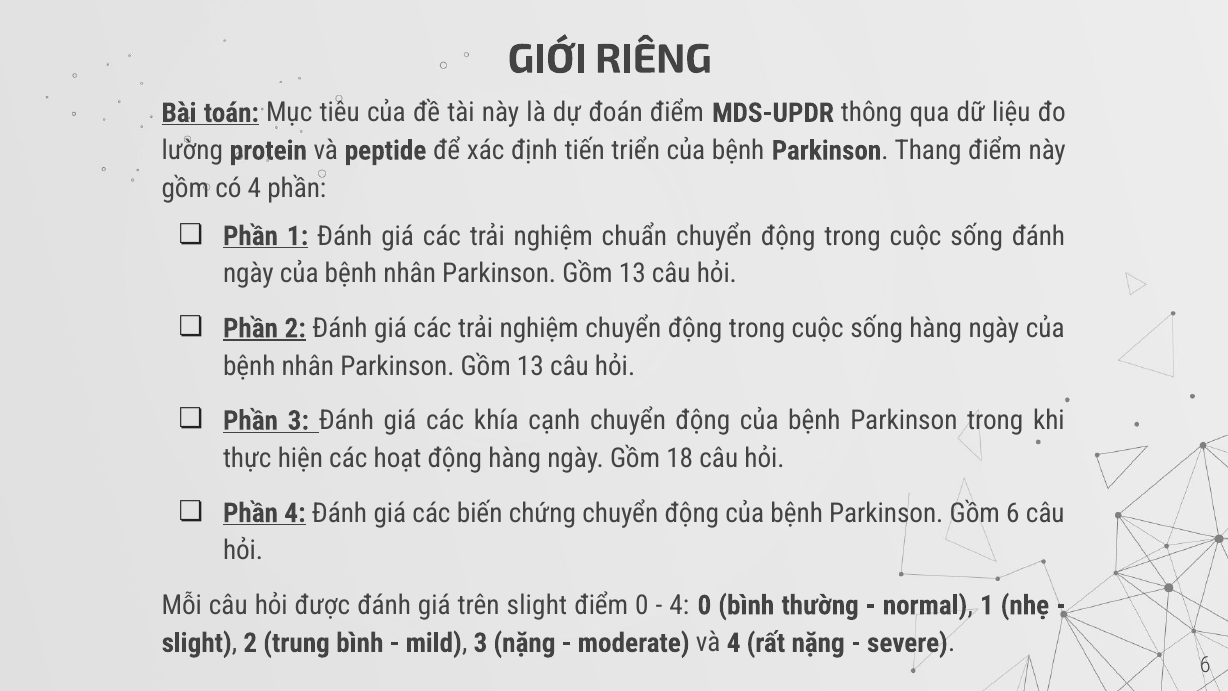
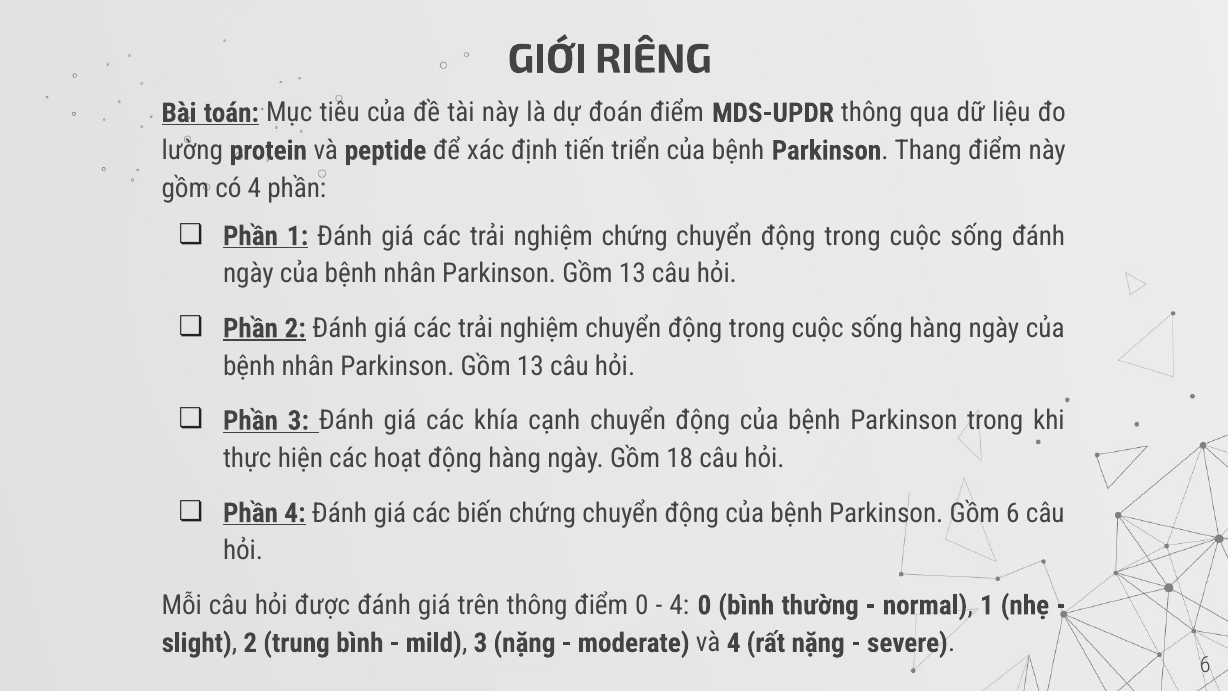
nghiệm chuẩn: chuẩn -> chứng
trên slight: slight -> thông
